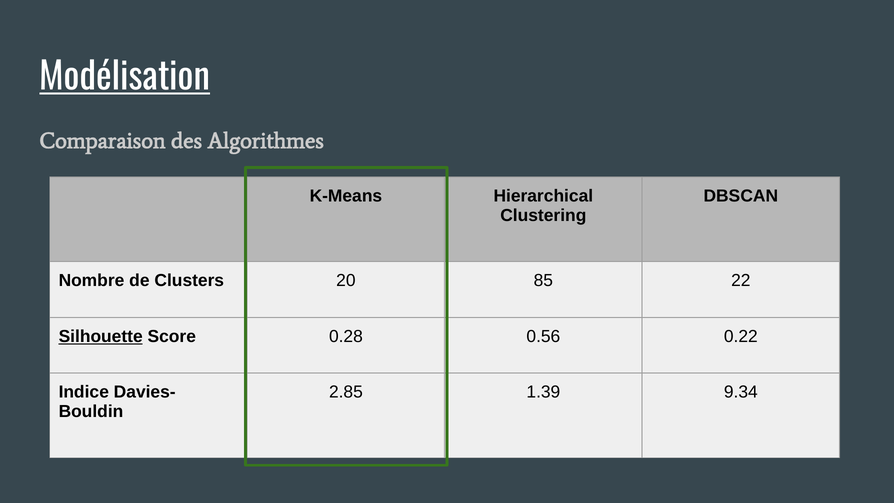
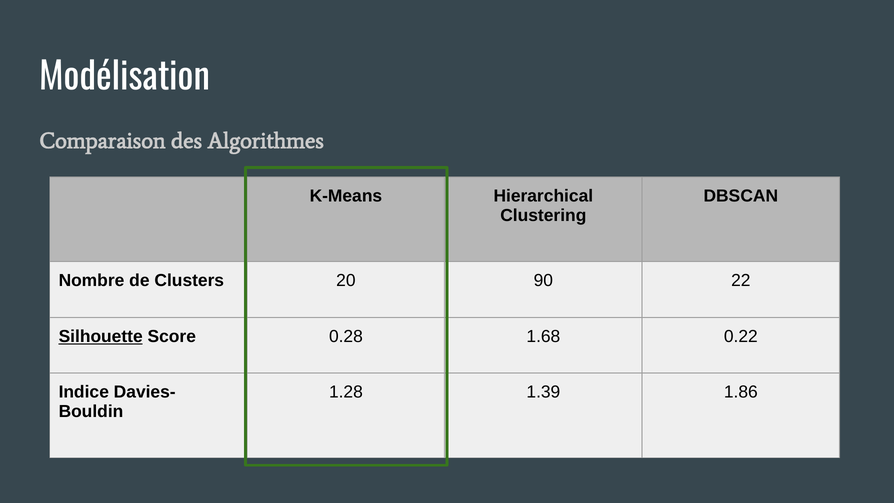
Modélisation underline: present -> none
85: 85 -> 90
0.56: 0.56 -> 1.68
2.85: 2.85 -> 1.28
9.34: 9.34 -> 1.86
